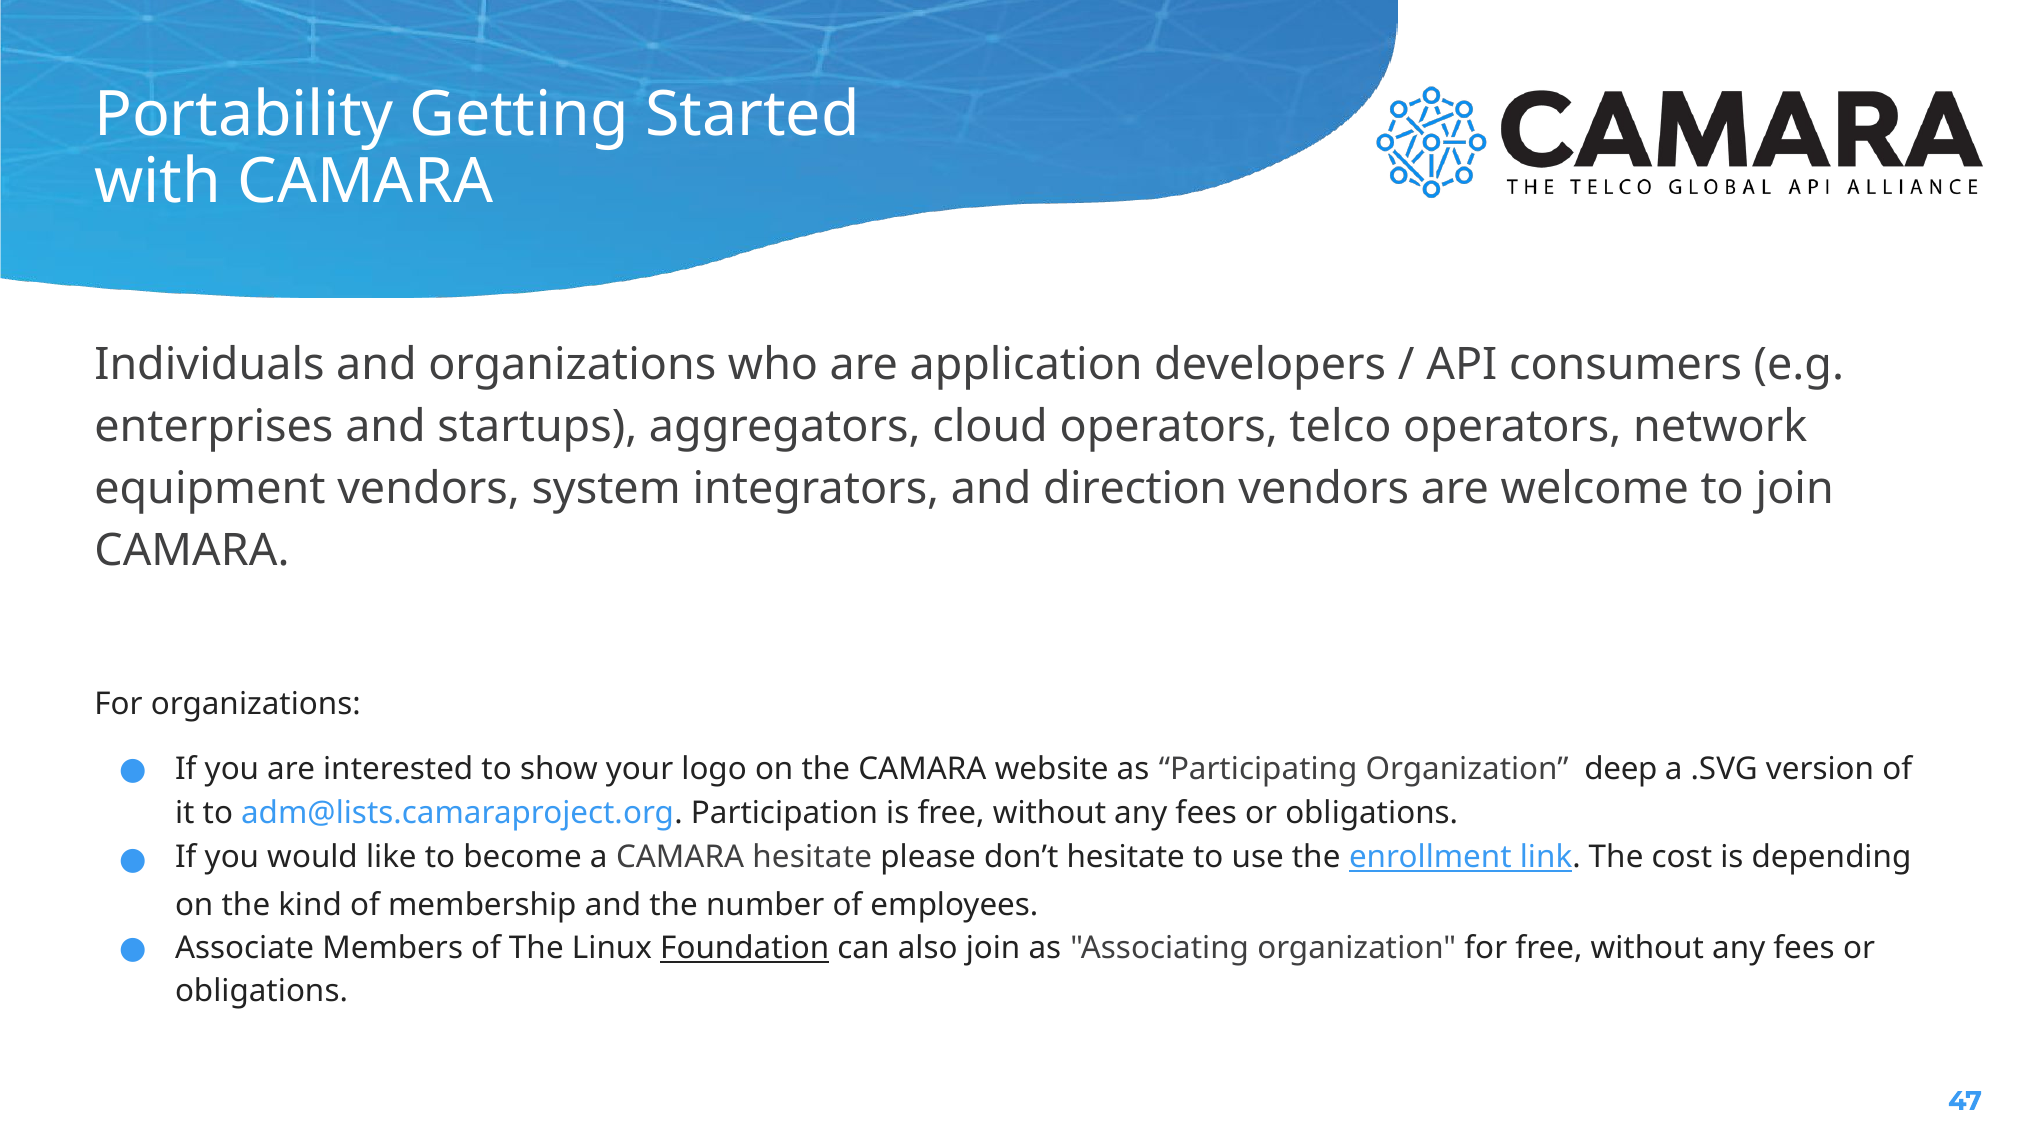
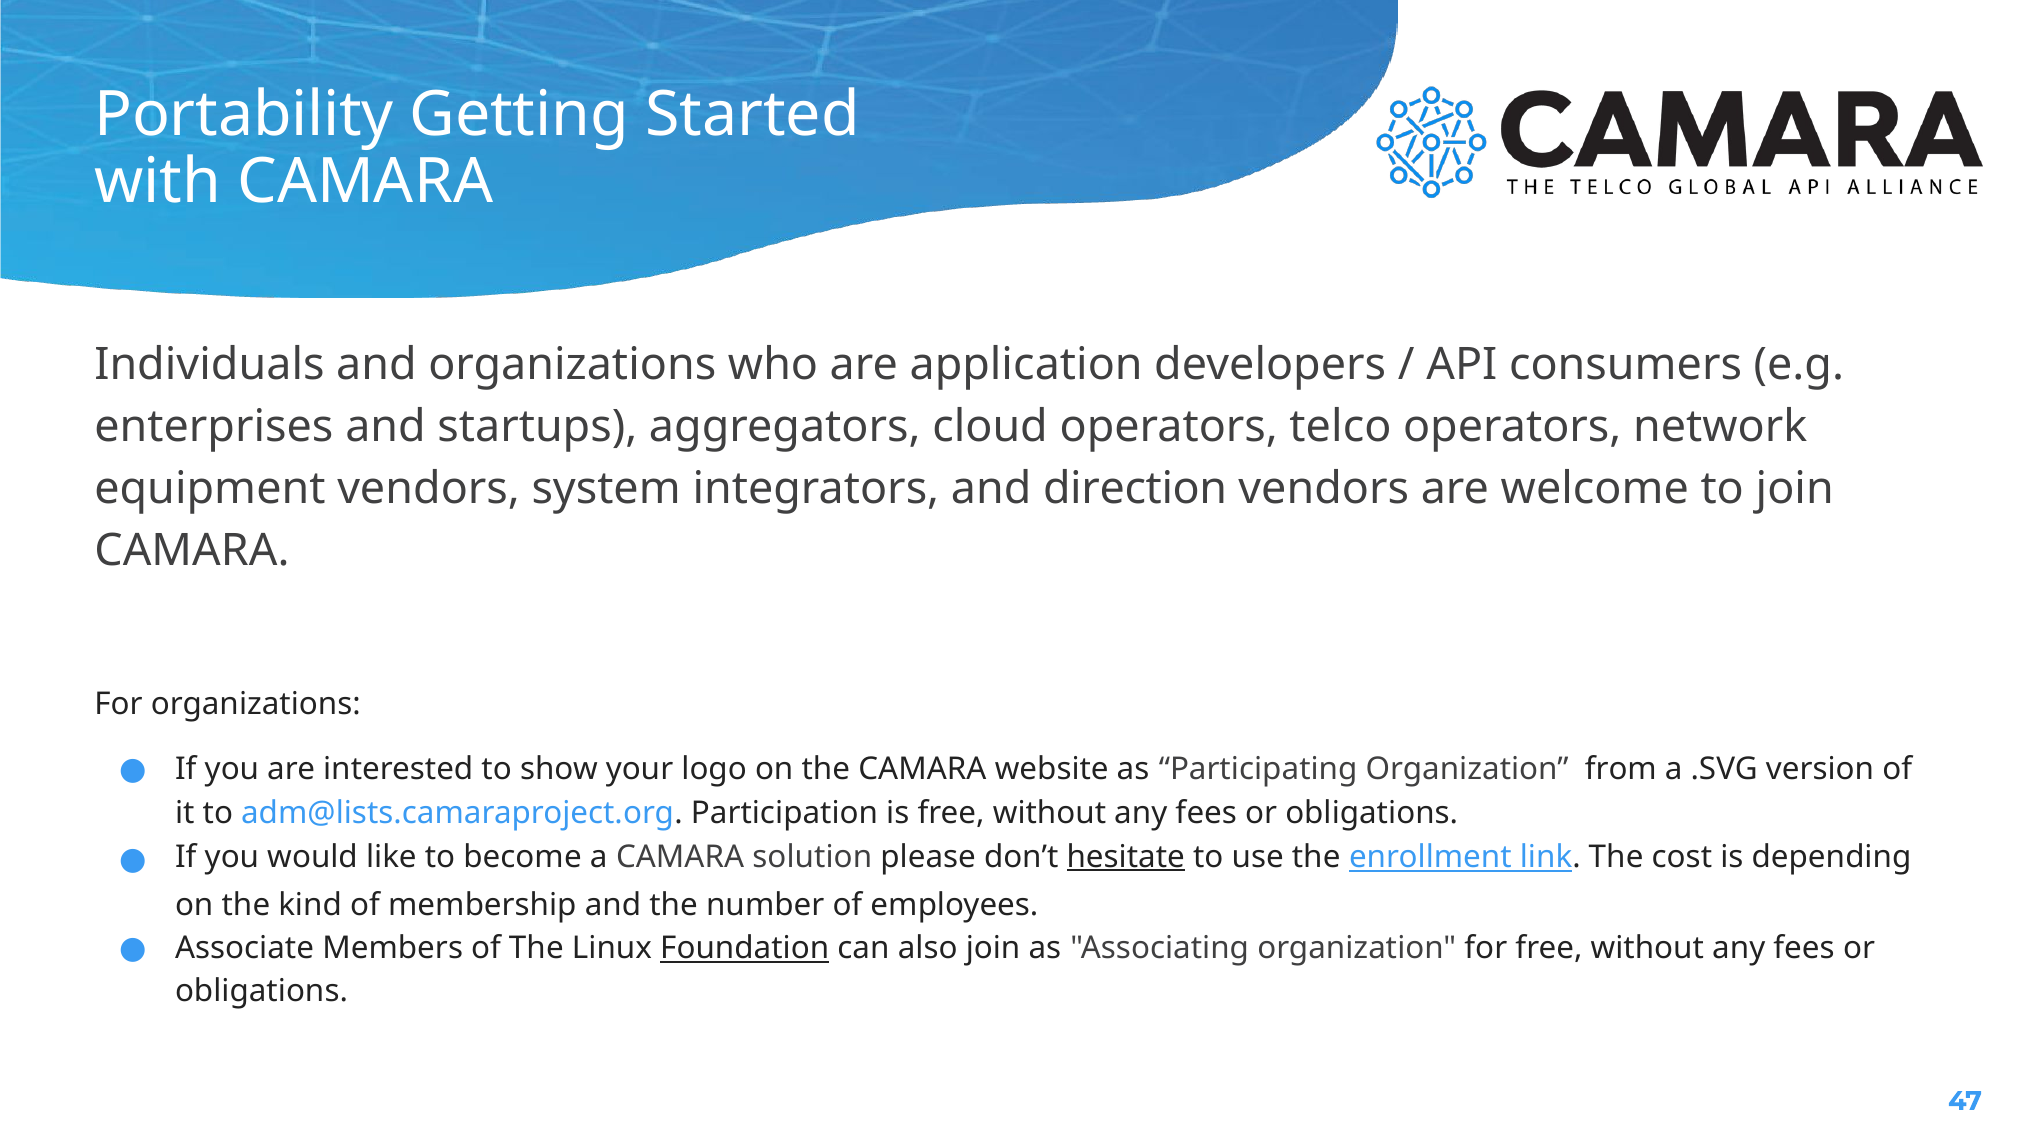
deep: deep -> from
CAMARA hesitate: hesitate -> solution
hesitate at (1126, 857) underline: none -> present
